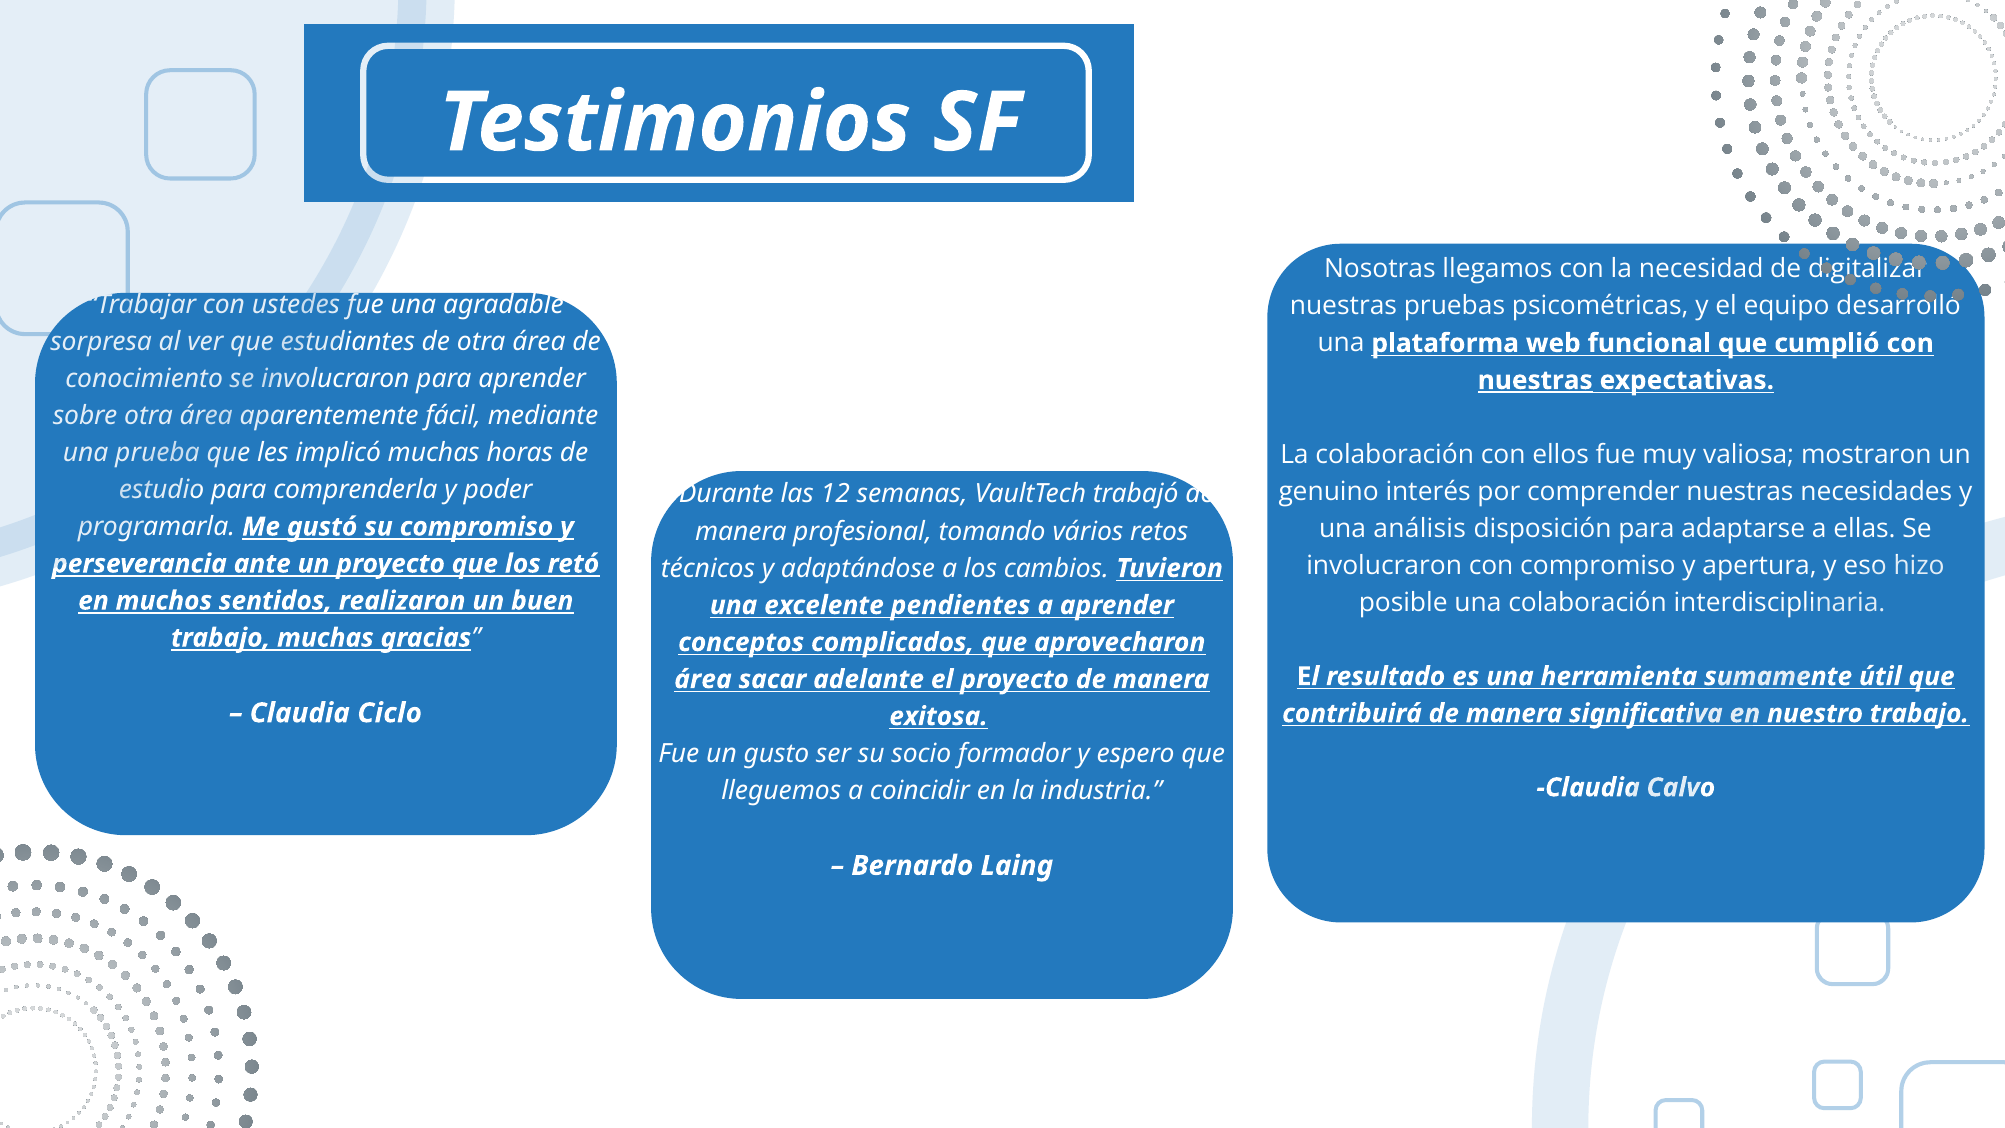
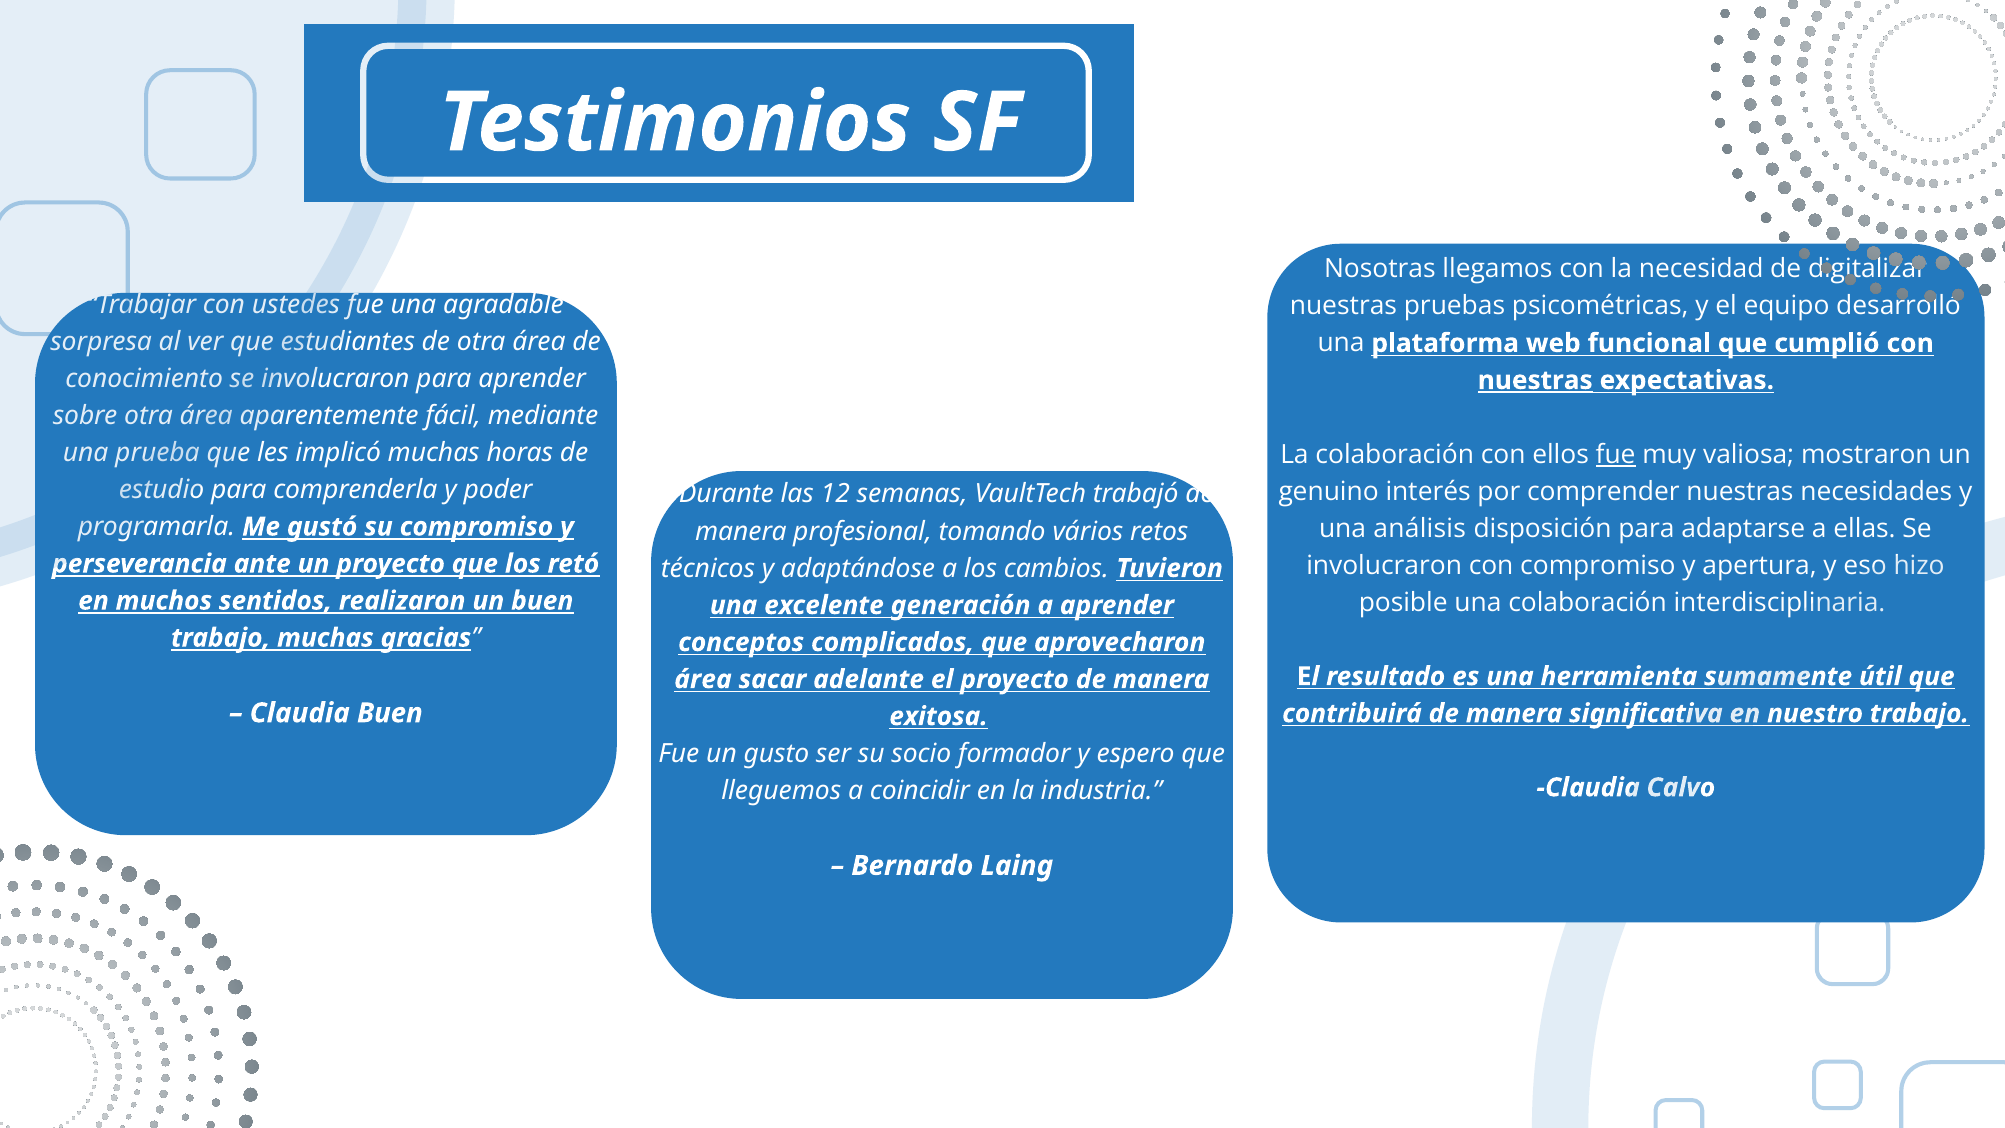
fue at (1616, 454) underline: none -> present
pendientes: pendientes -> generación
Claudia Ciclo: Ciclo -> Buen
